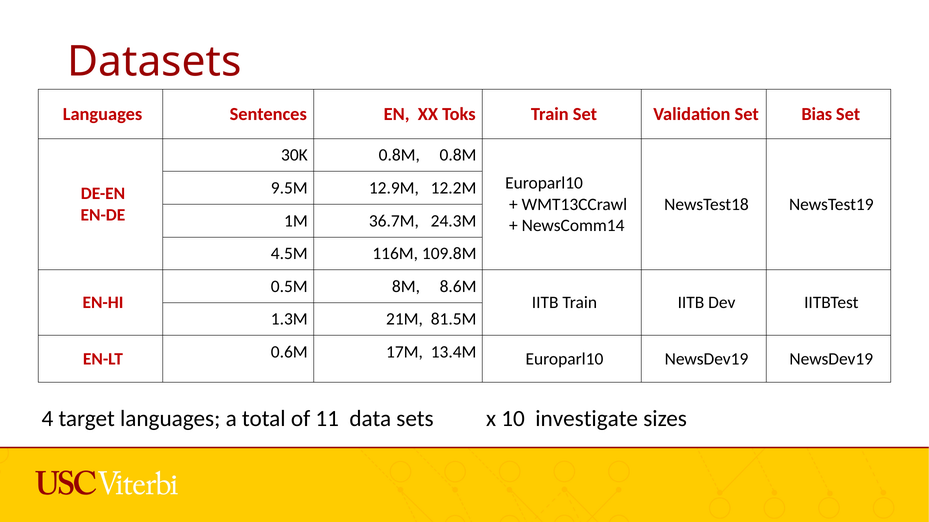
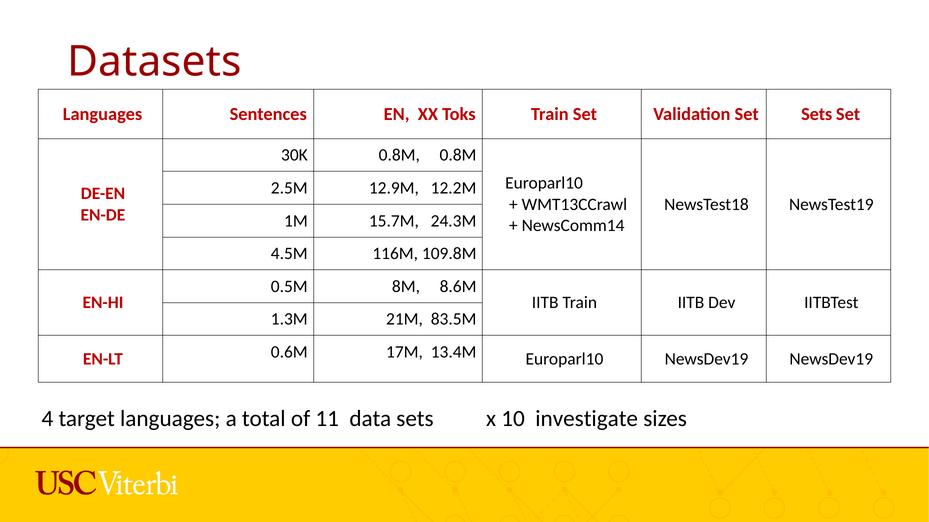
Set Bias: Bias -> Sets
9.5M: 9.5M -> 2.5M
36.7M: 36.7M -> 15.7M
81.5M: 81.5M -> 83.5M
